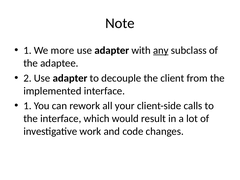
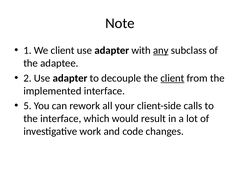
We more: more -> client
client at (172, 78) underline: none -> present
1 at (27, 106): 1 -> 5
